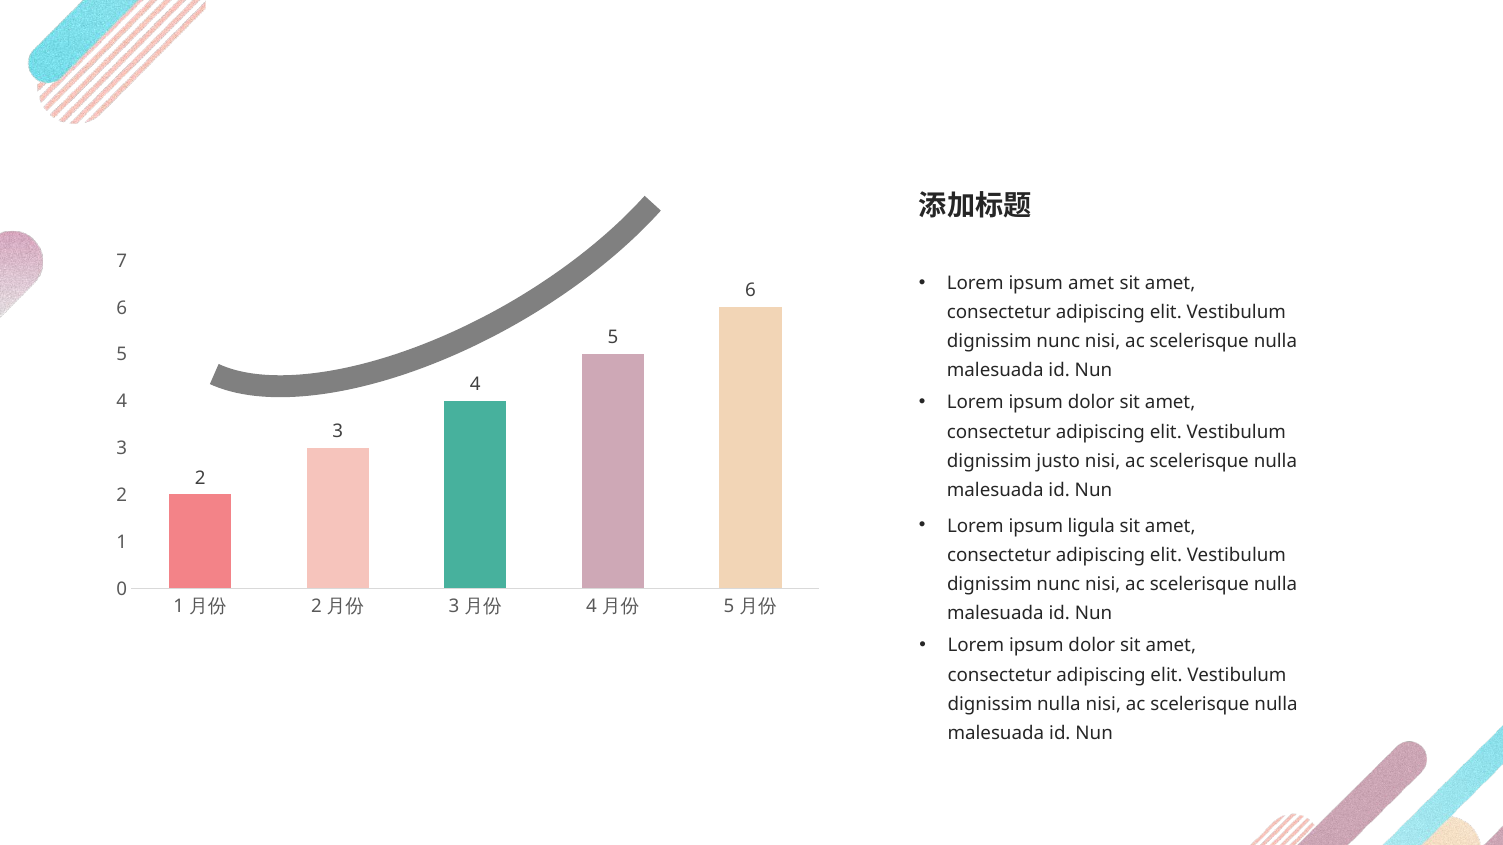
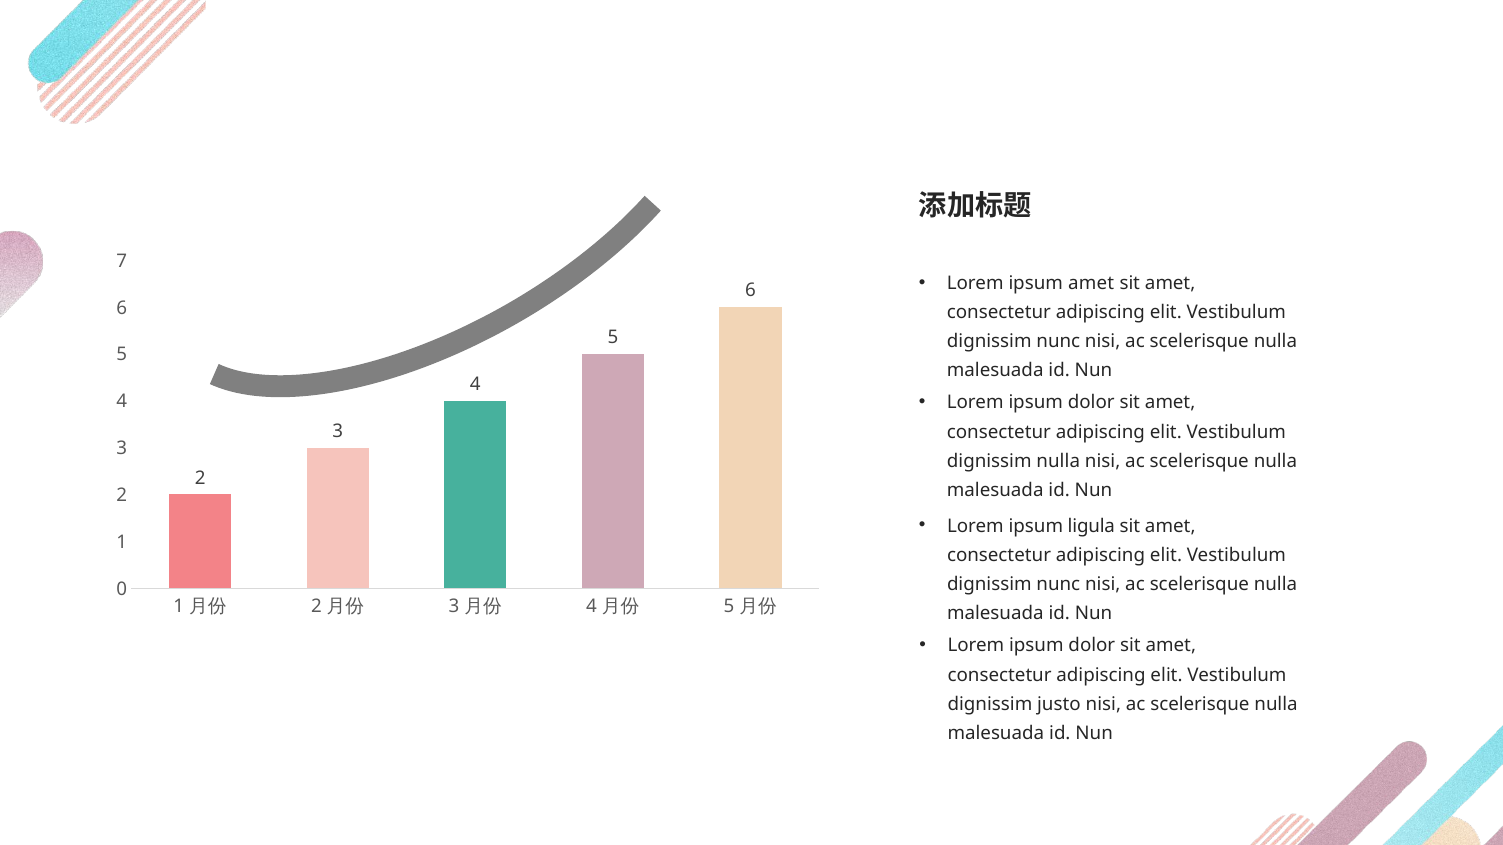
dignissim justo: justo -> nulla
dignissim nulla: nulla -> justo
